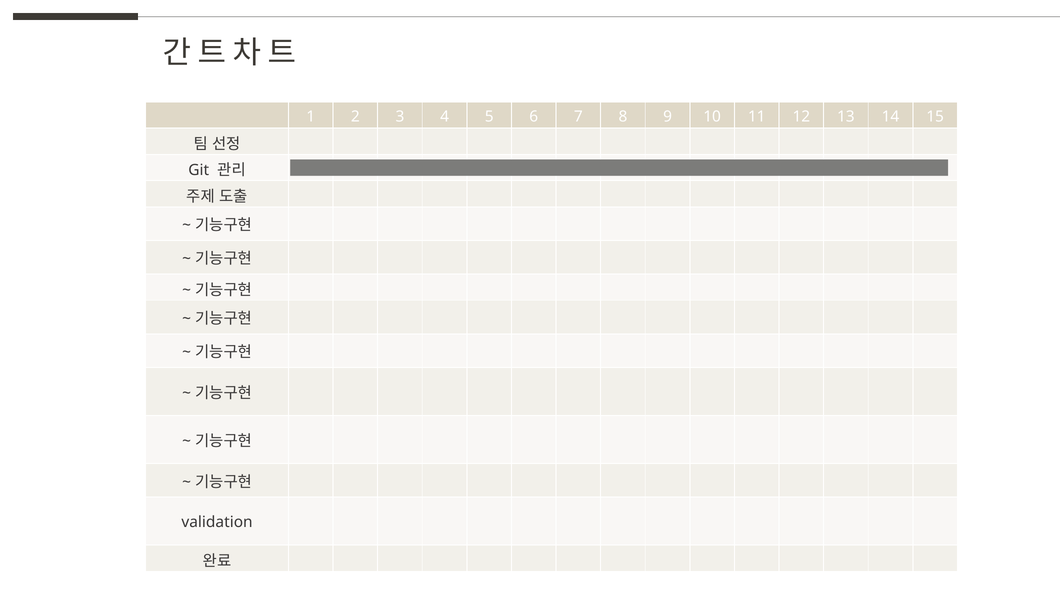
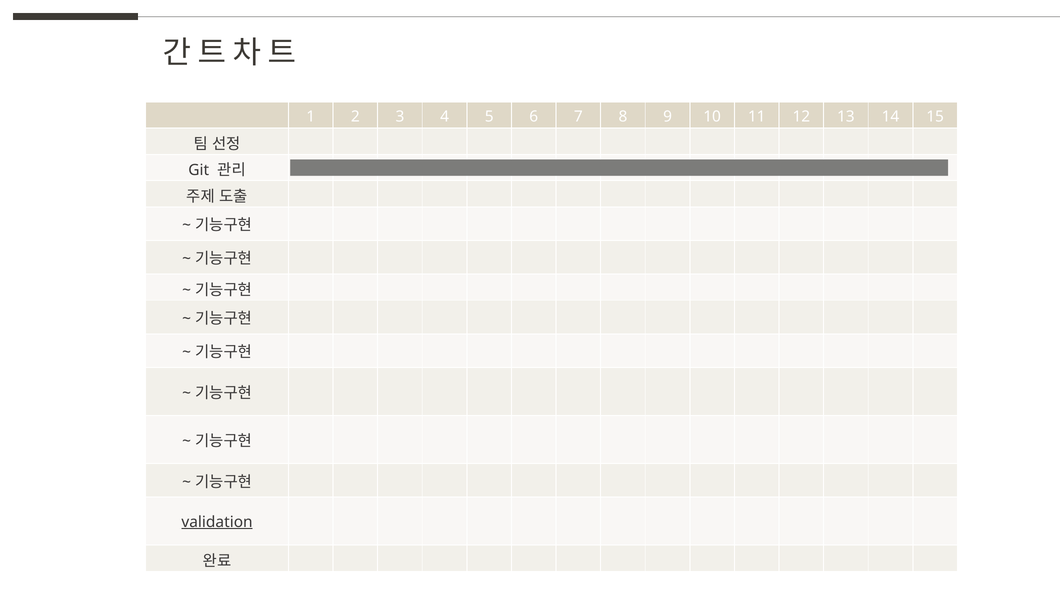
validation underline: none -> present
